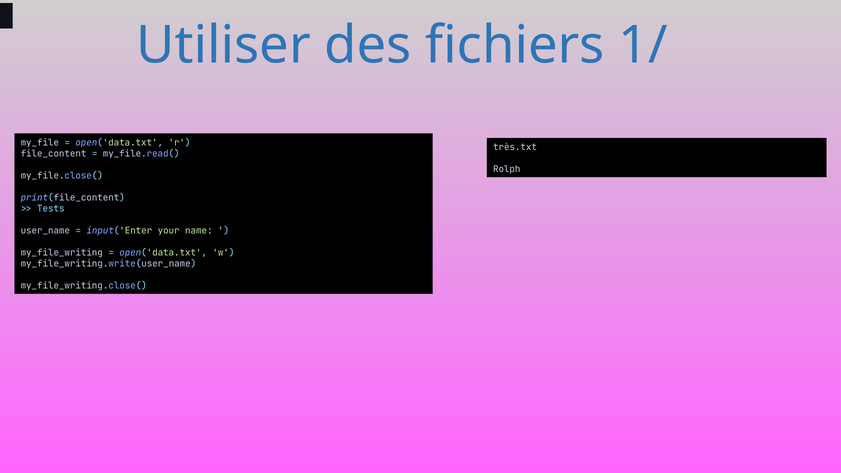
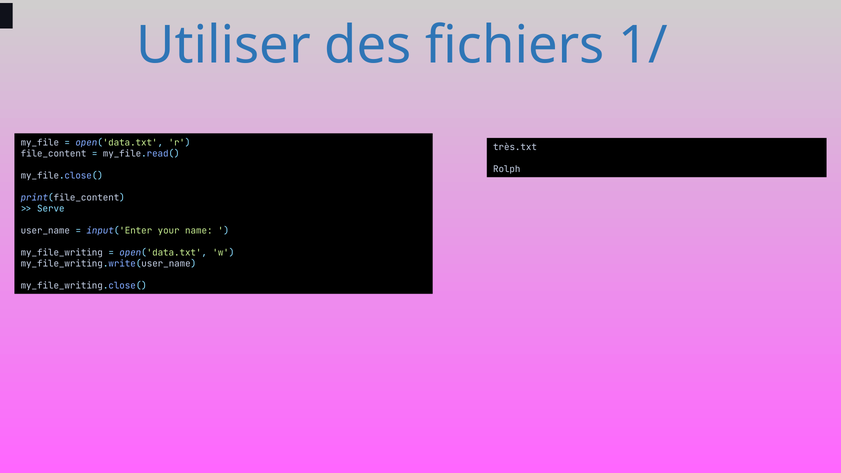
Tests: Tests -> Serve
